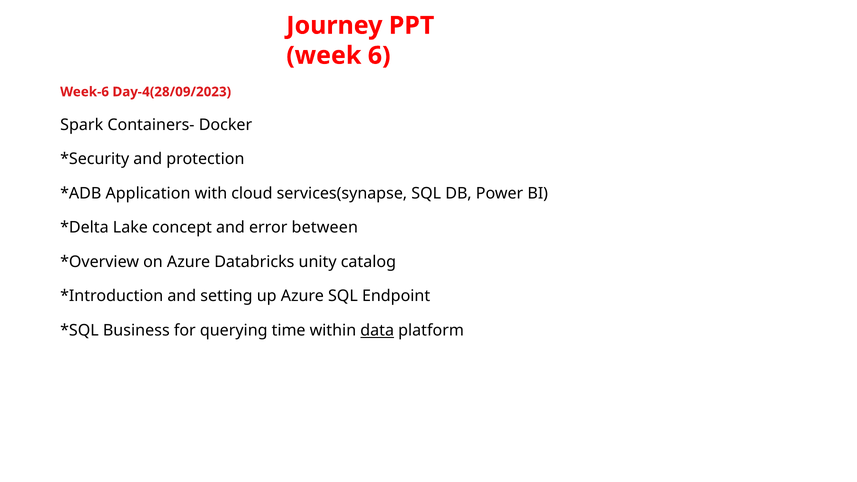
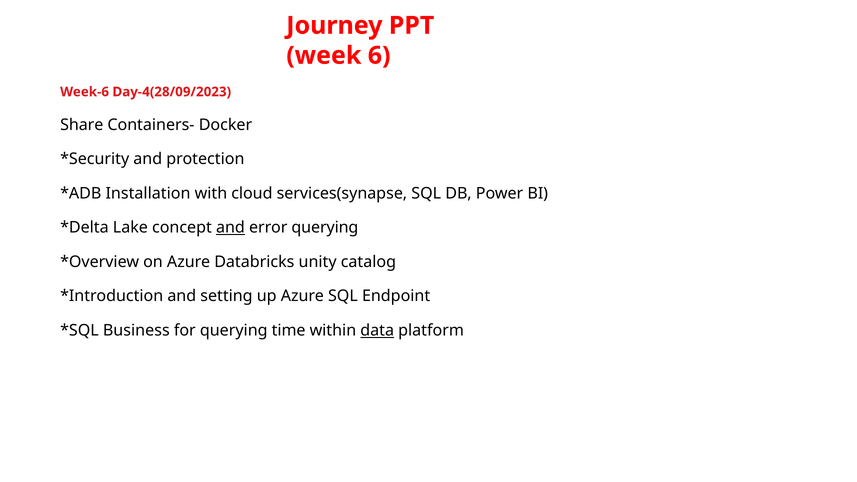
Spark: Spark -> Share
Application: Application -> Installation
and at (230, 228) underline: none -> present
error between: between -> querying
